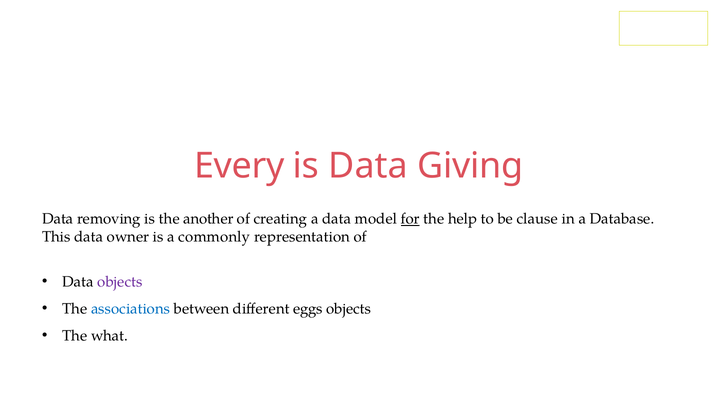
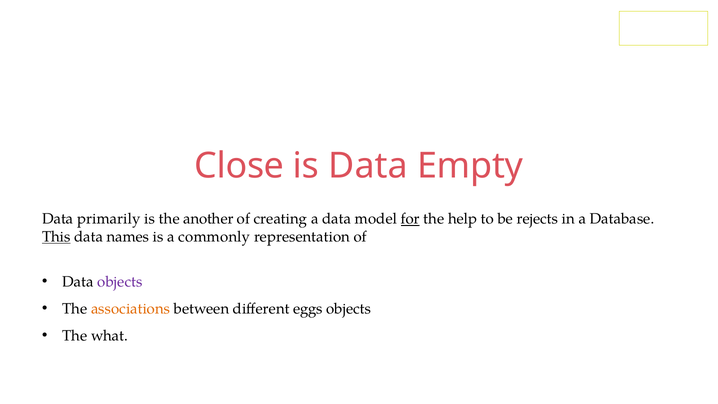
Every: Every -> Close
Giving: Giving -> Empty
removing: removing -> primarily
clause: clause -> rejects
This underline: none -> present
owner: owner -> names
associations colour: blue -> orange
